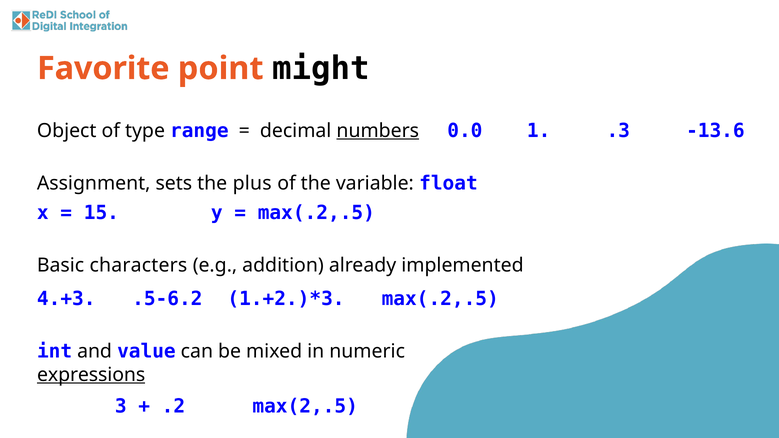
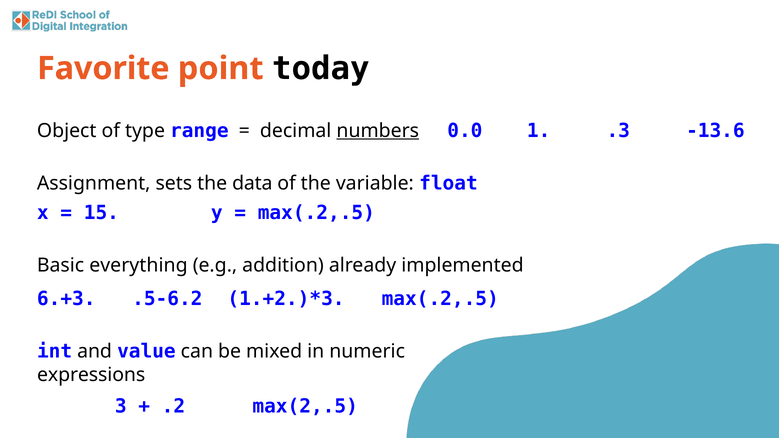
might: might -> today
plus: plus -> data
characters: characters -> everything
4.+3: 4.+3 -> 6.+3
expressions underline: present -> none
